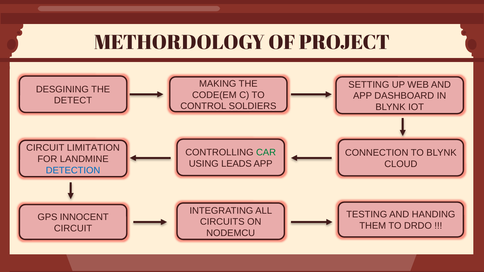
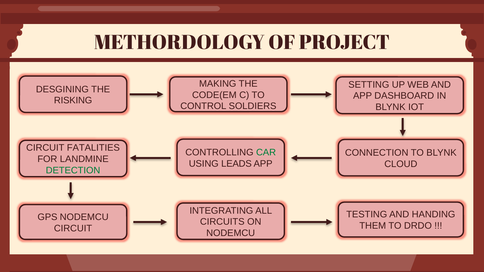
DETECT: DETECT -> RISKING
LIMITATION: LIMITATION -> FATALITIES
DETECTION colour: blue -> green
GPS INNOCENT: INNOCENT -> NODEMCU
